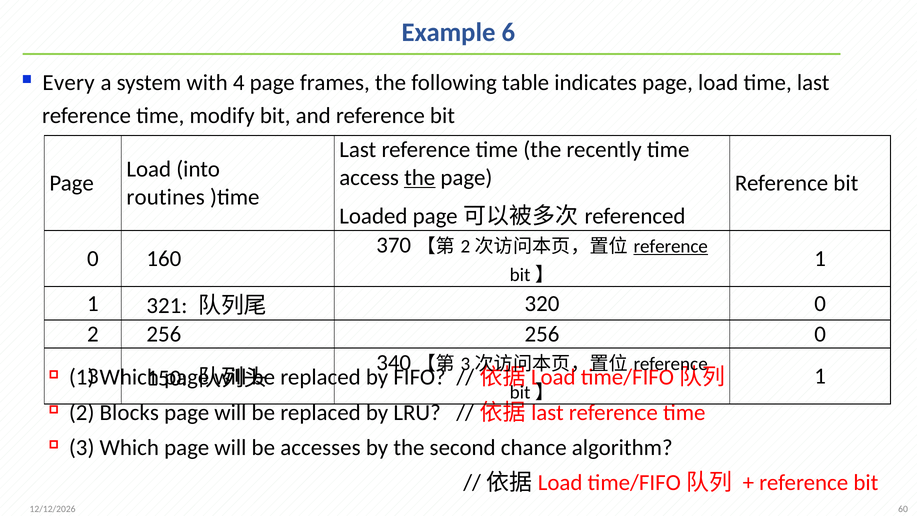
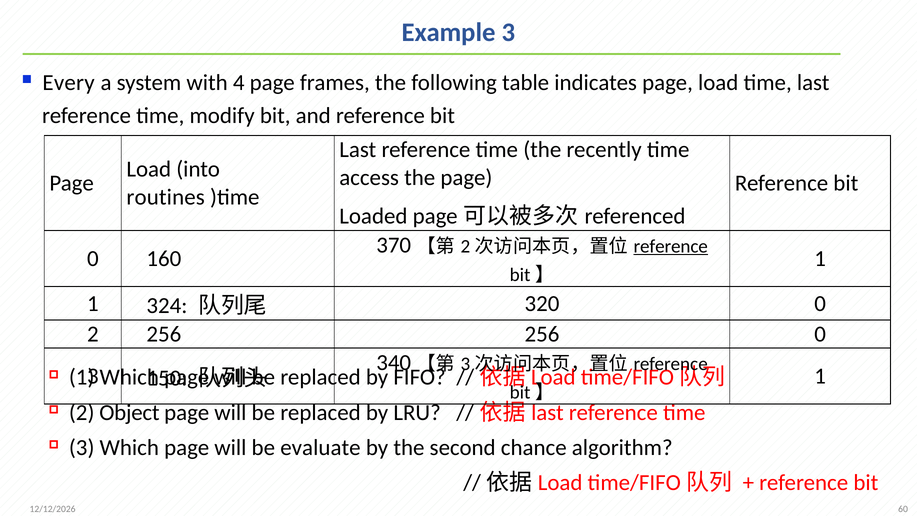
Example 6: 6 -> 3
the at (420, 178) underline: present -> none
321: 321 -> 324
Blocks: Blocks -> Object
accesses: accesses -> evaluate
